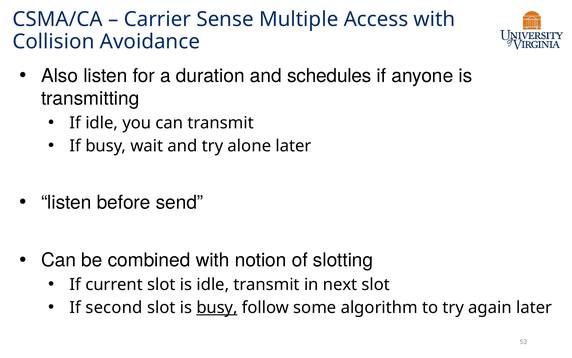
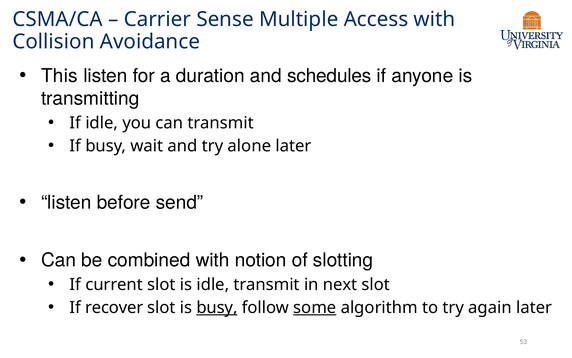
Also: Also -> This
second: second -> recover
some underline: none -> present
